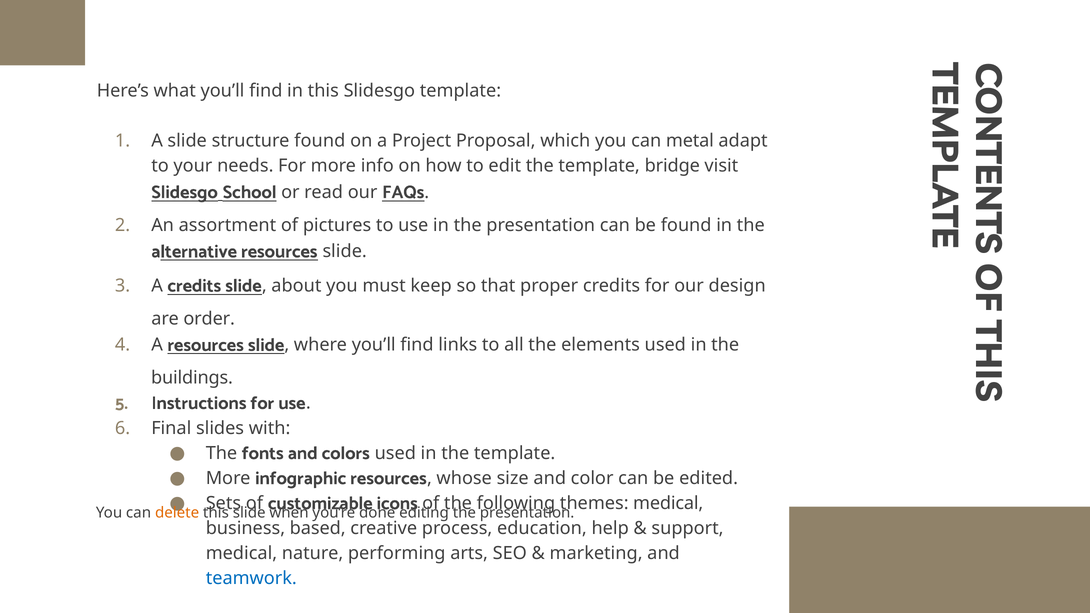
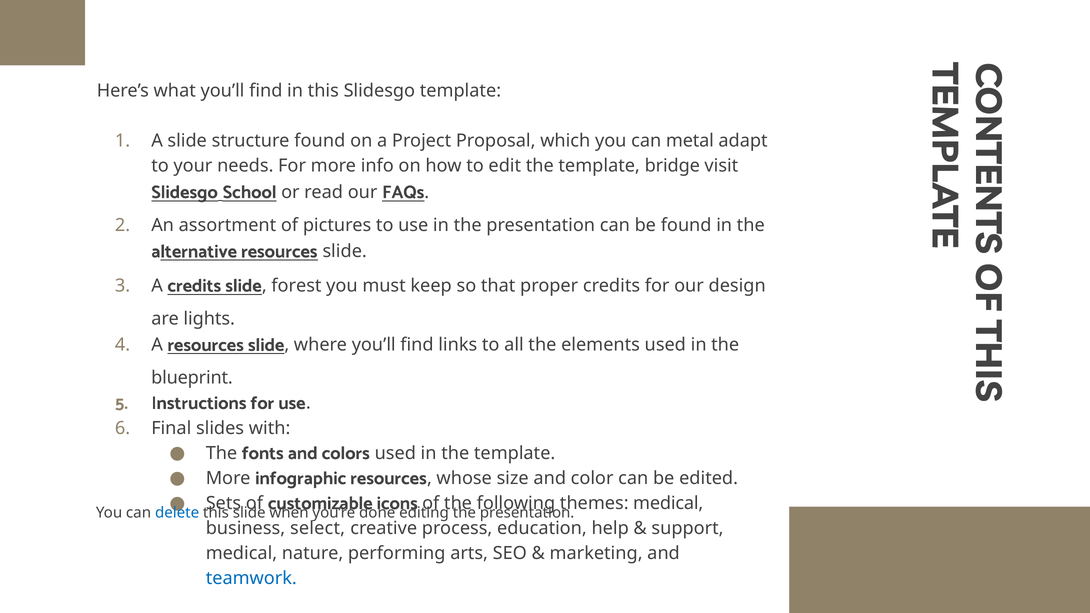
about: about -> forest
order: order -> lights
buildings: buildings -> blueprint
delete colour: orange -> blue
based: based -> select
